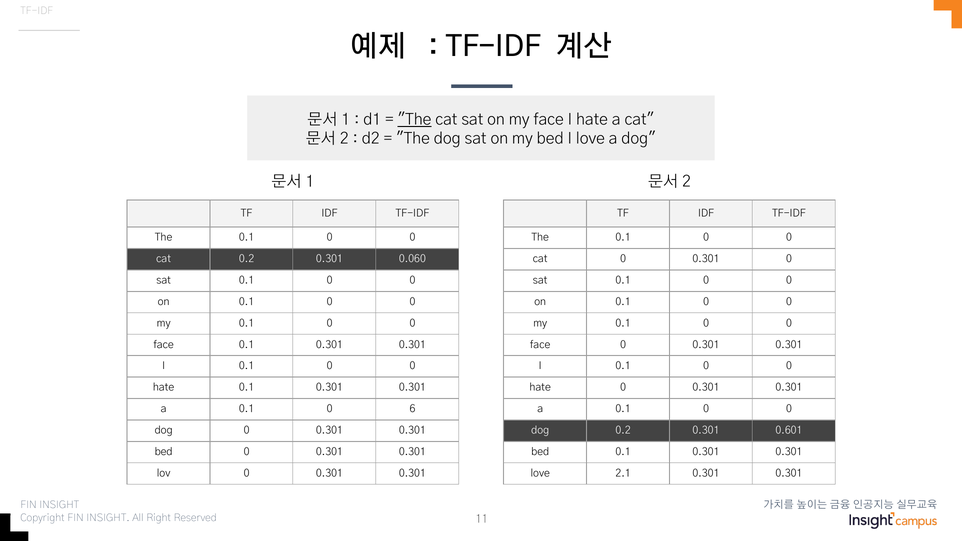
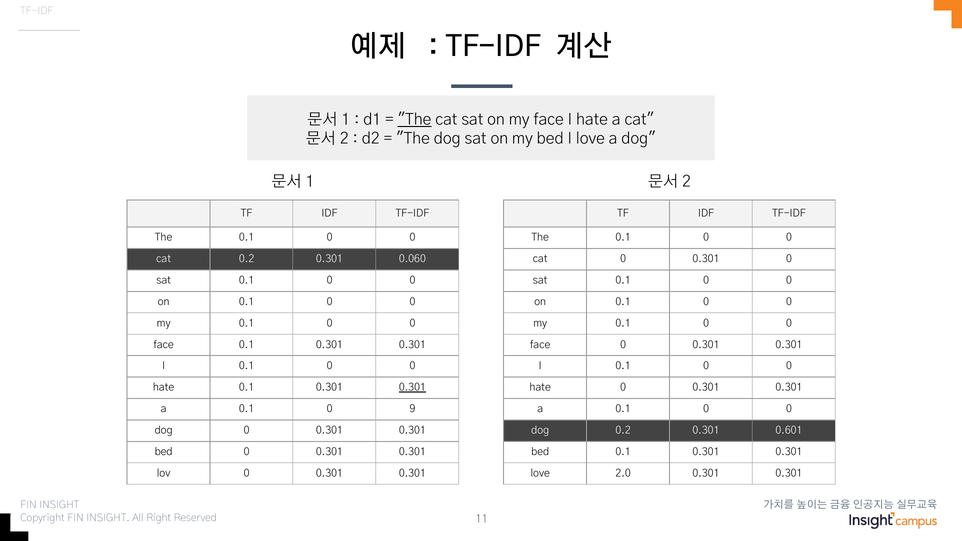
0.301 at (412, 387) underline: none -> present
6: 6 -> 9
2.1: 2.1 -> 2.0
